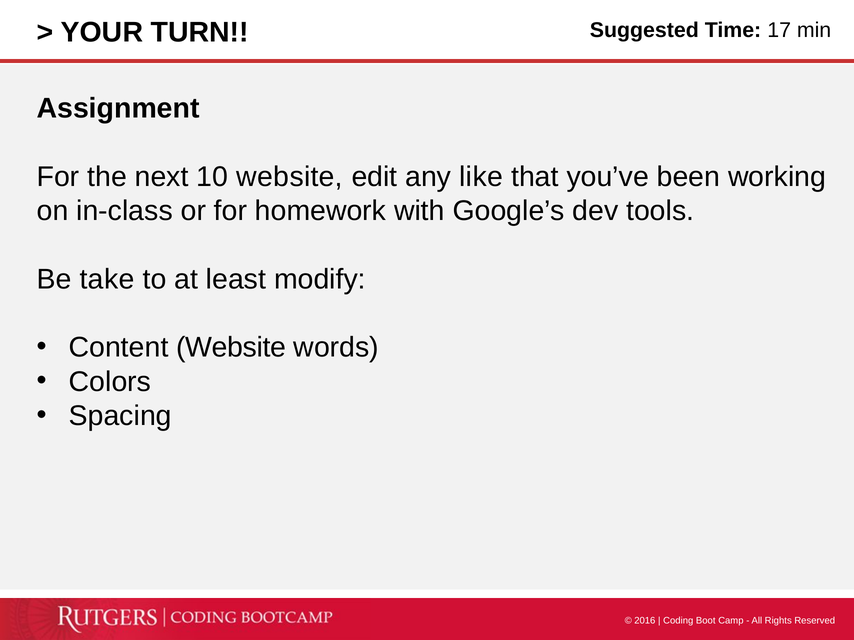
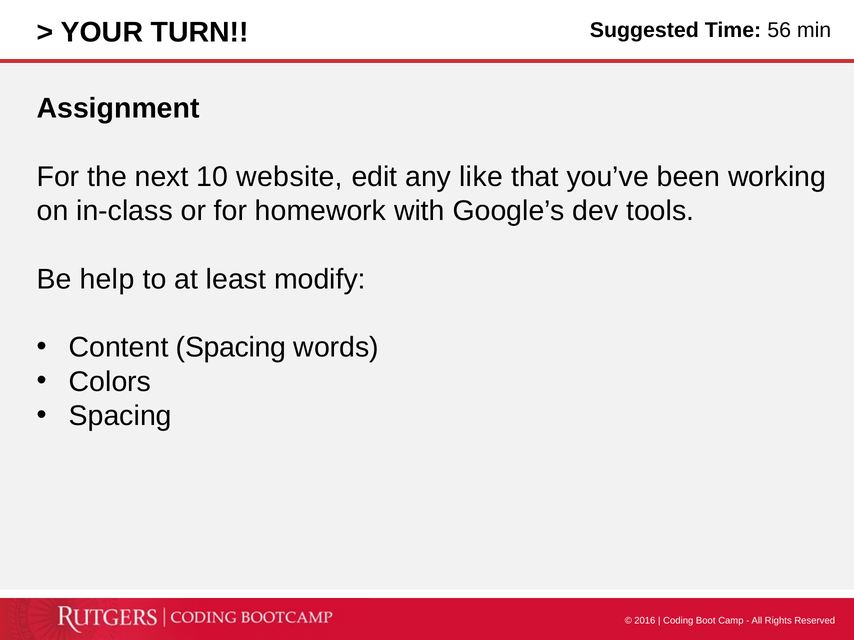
17: 17 -> 56
take: take -> help
Content Website: Website -> Spacing
